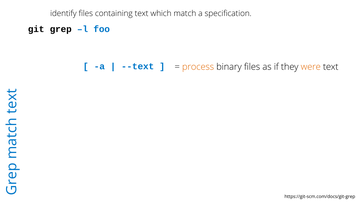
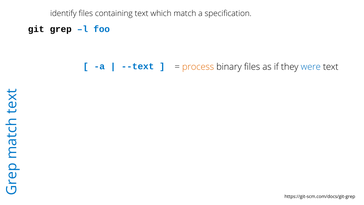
were colour: orange -> blue
